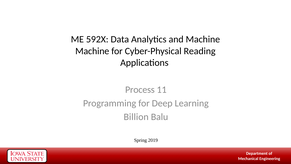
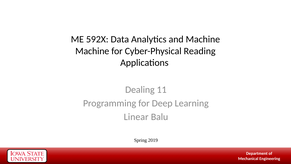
Process: Process -> Dealing
Billion: Billion -> Linear
